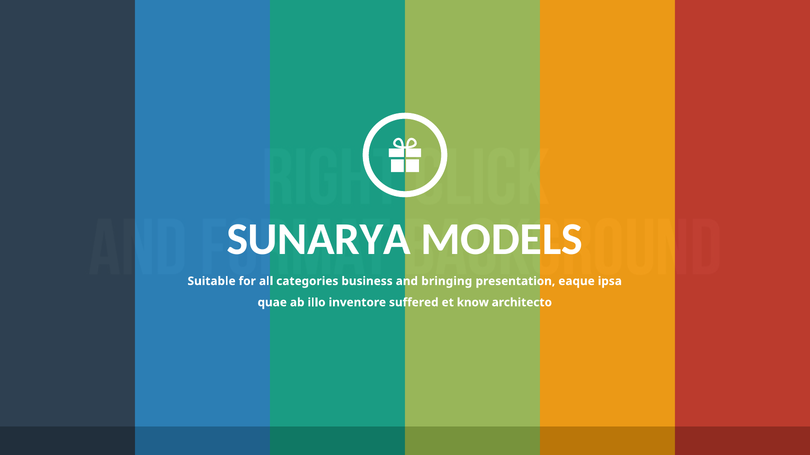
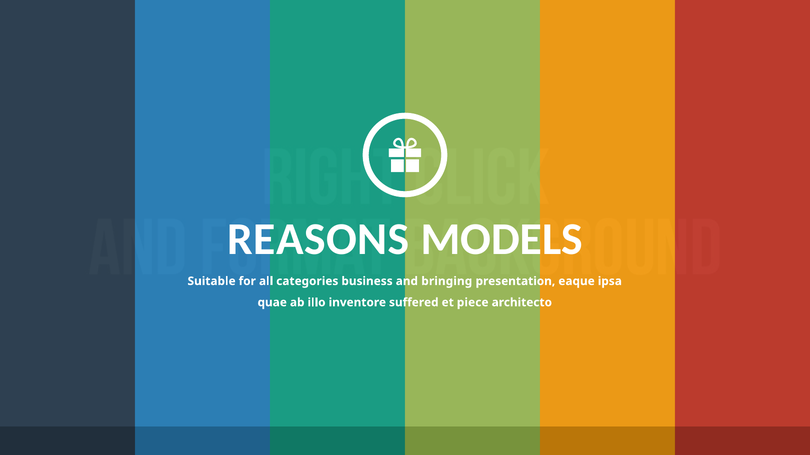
SUNARYA: SUNARYA -> REASONS
know: know -> piece
